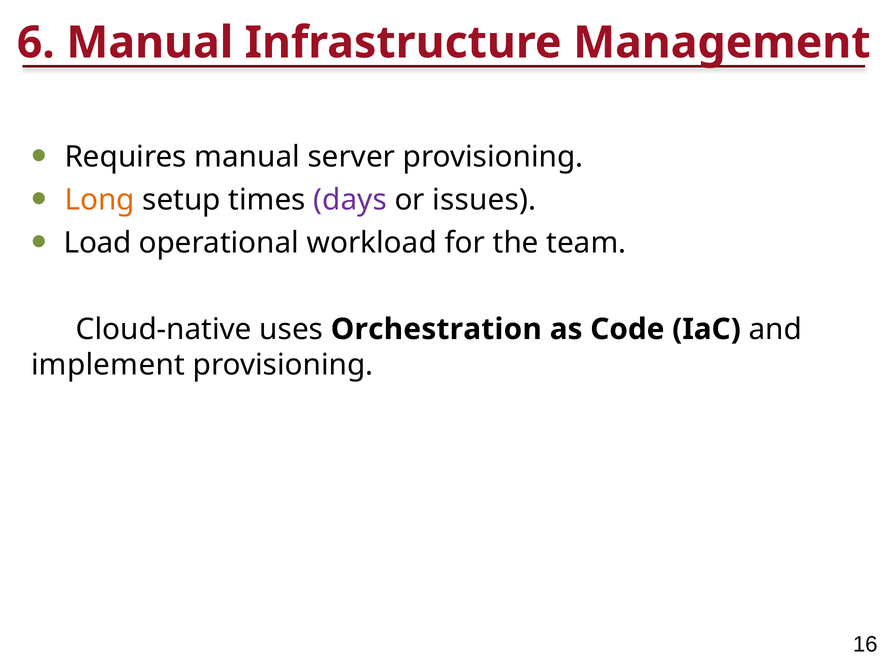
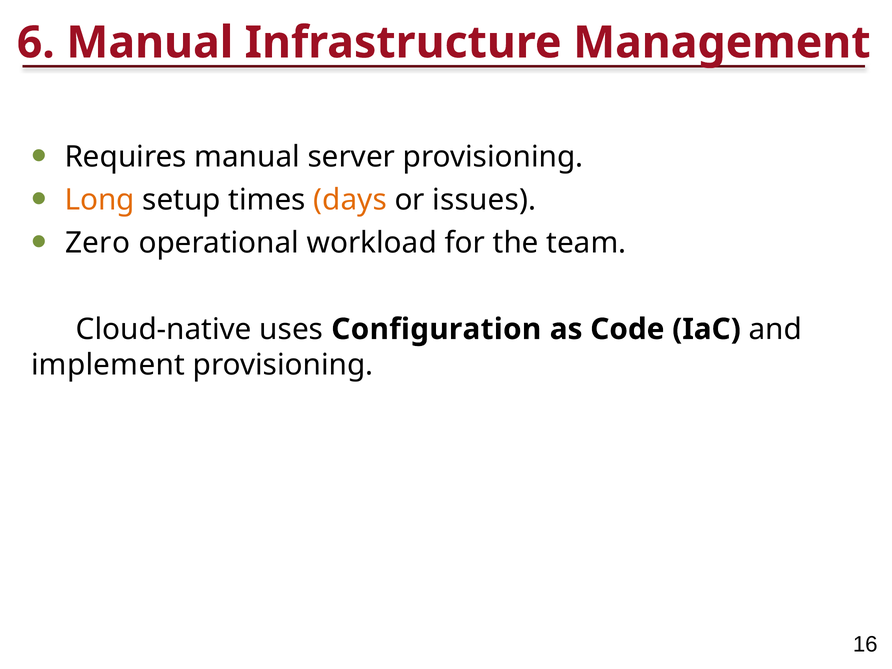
days colour: purple -> orange
Load: Load -> Zero
Orchestration: Orchestration -> Configuration
